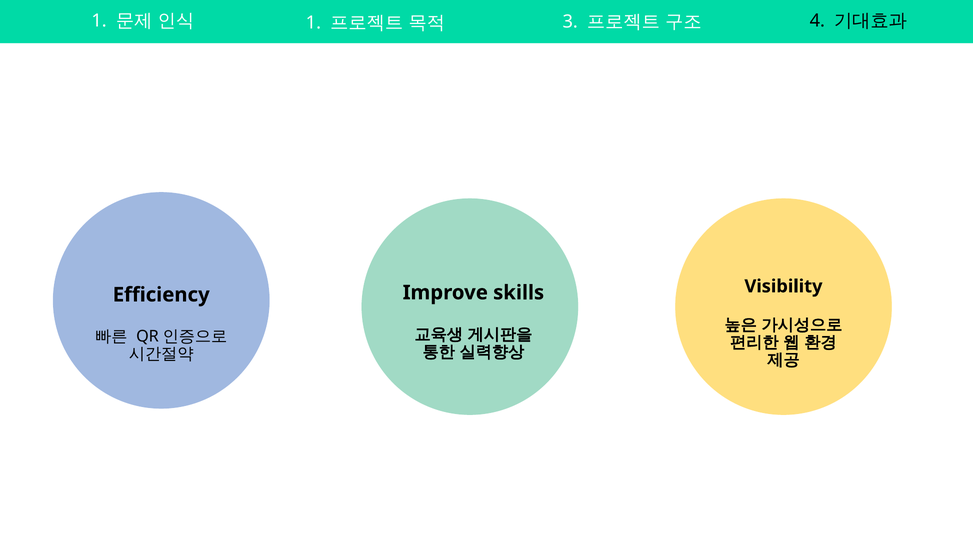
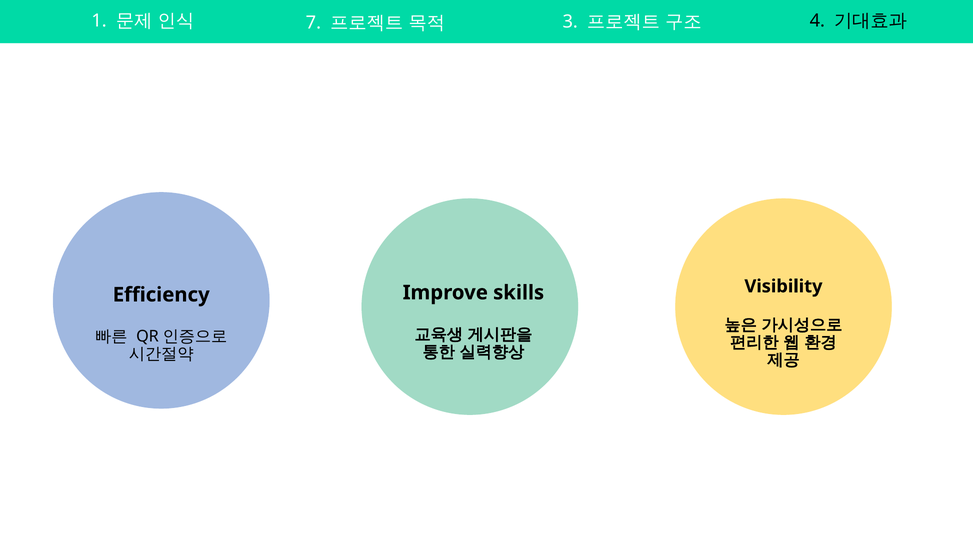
1 at (313, 23): 1 -> 7
